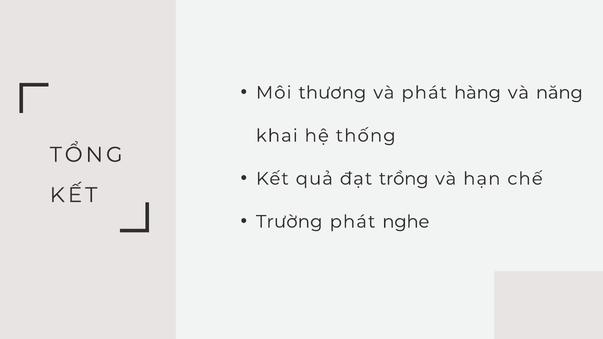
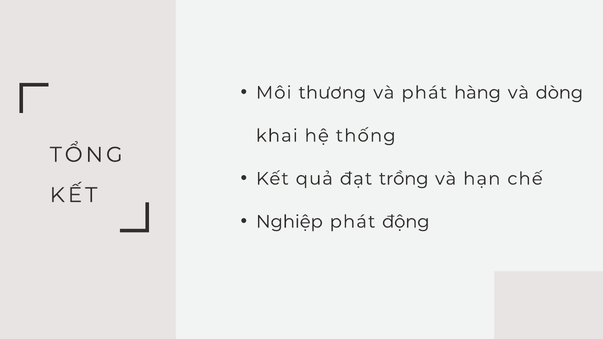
năng: năng -> dòng
Trường: Trường -> Nghiệp
nghe: nghe -> động
